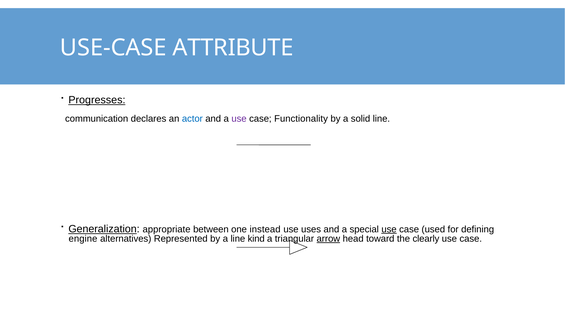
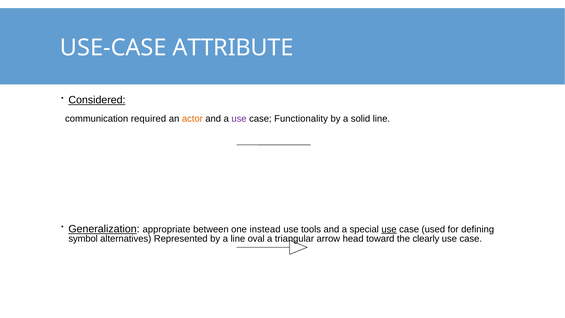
Progresses: Progresses -> Considered
declares: declares -> required
actor colour: blue -> orange
uses: uses -> tools
engine: engine -> symbol
kind: kind -> oval
arrow underline: present -> none
